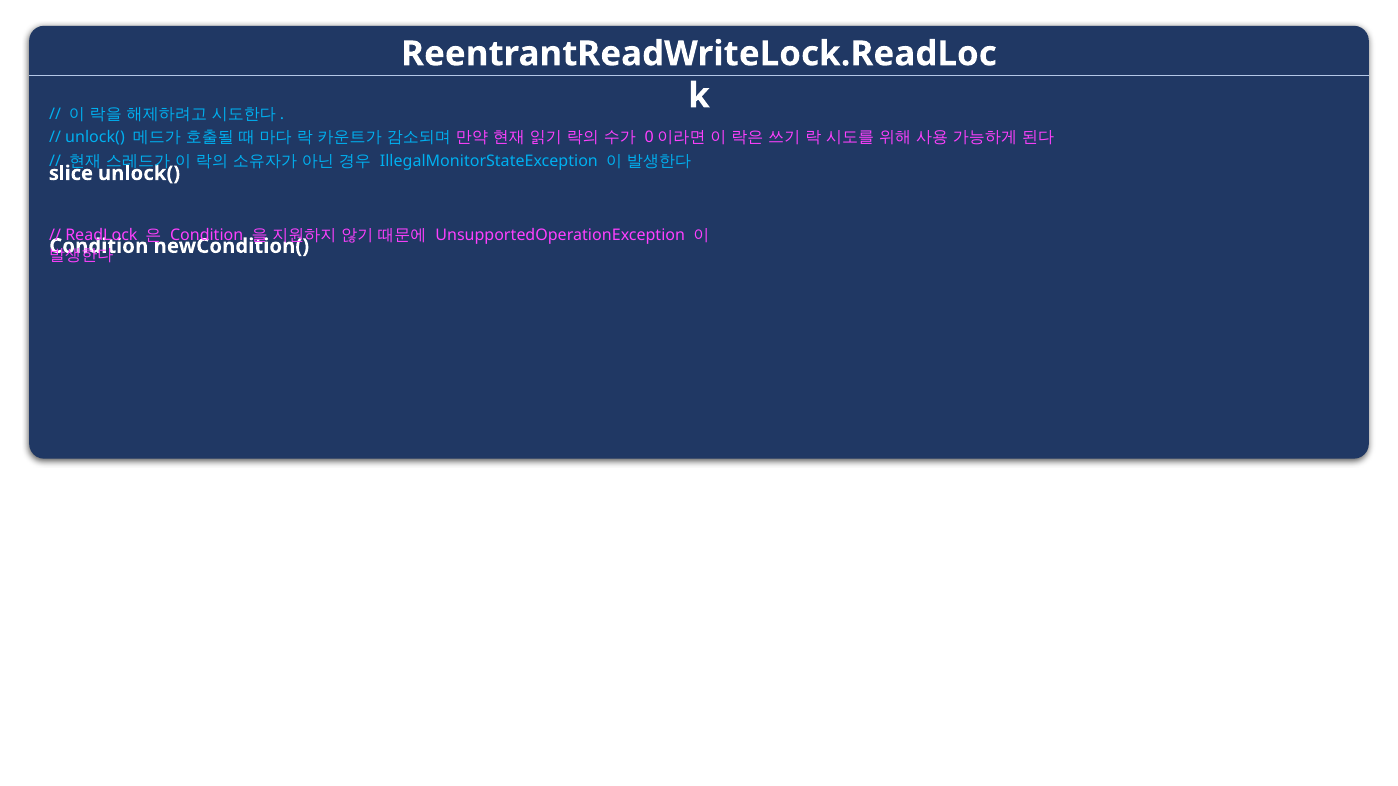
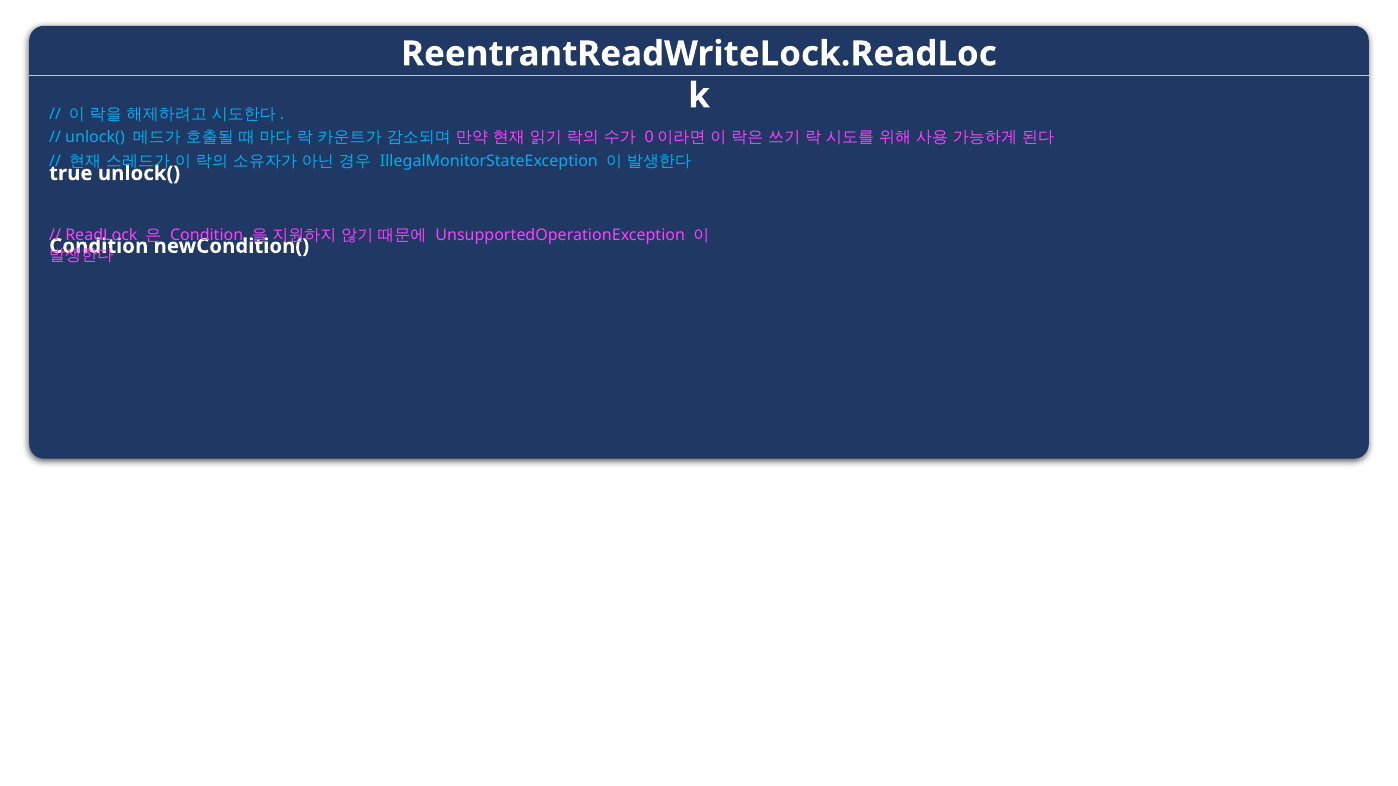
slice: slice -> true
